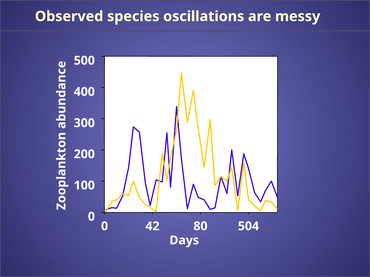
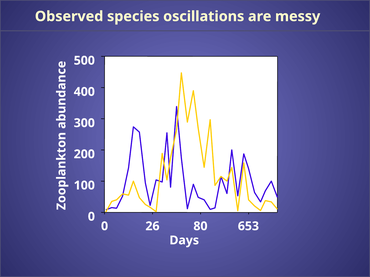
42: 42 -> 26
504: 504 -> 653
